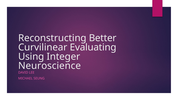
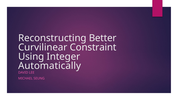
Evaluating: Evaluating -> Constraint
Neuroscience: Neuroscience -> Automatically
